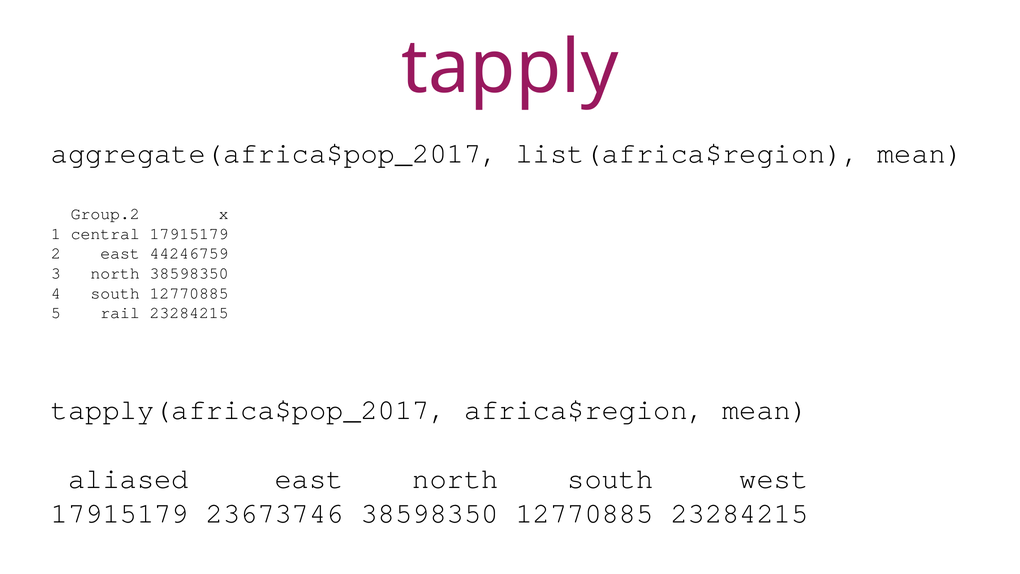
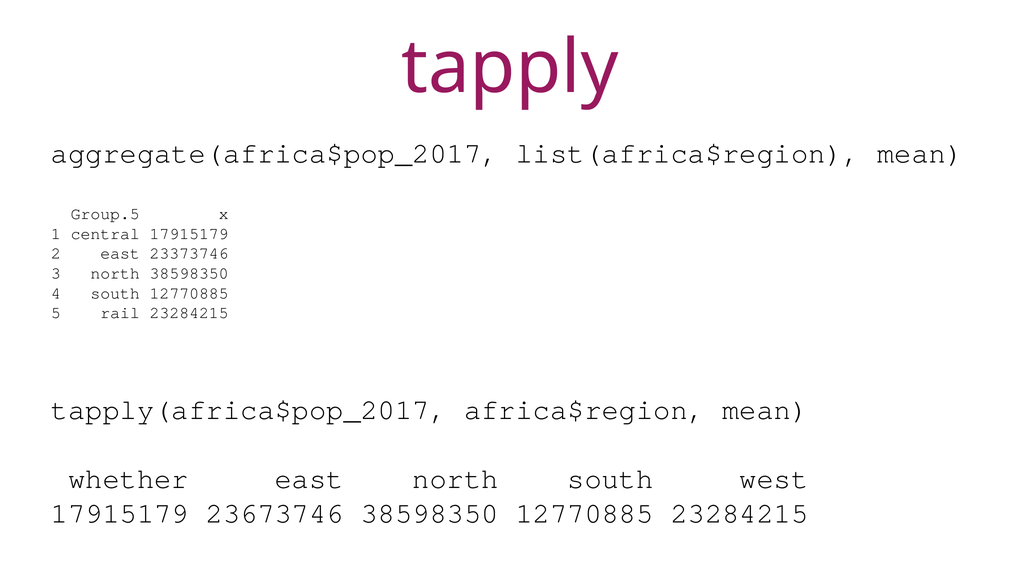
Group.2: Group.2 -> Group.5
44246759: 44246759 -> 23373746
aliased: aliased -> whether
